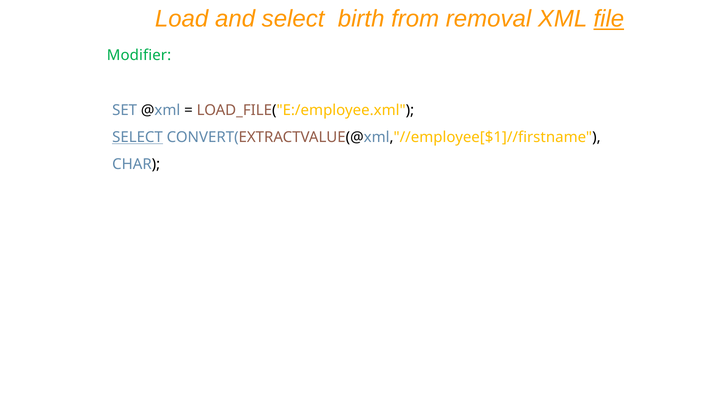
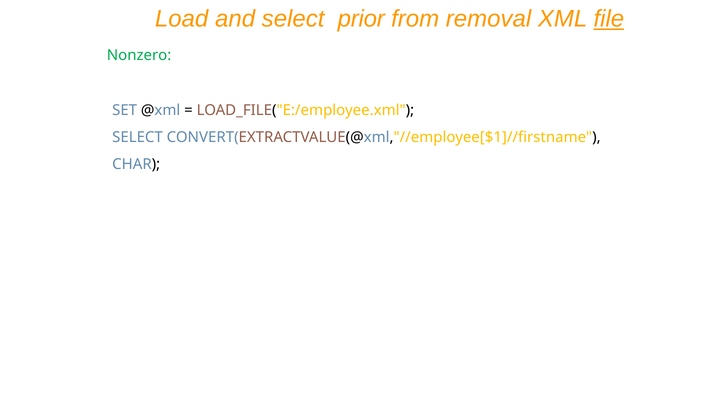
birth: birth -> prior
Modifier: Modifier -> Nonzero
SELECT at (138, 137) underline: present -> none
